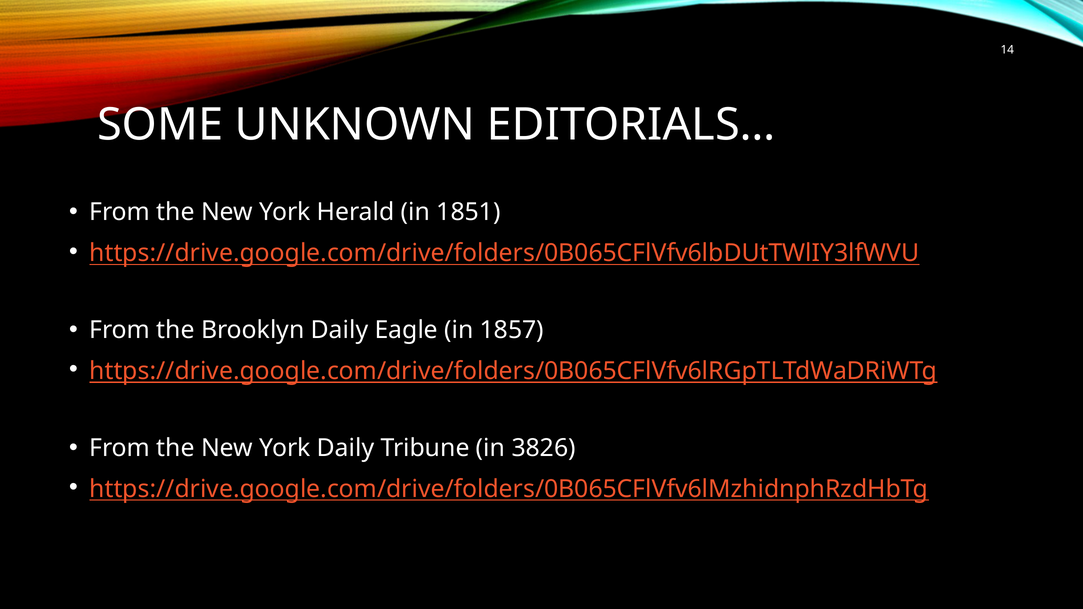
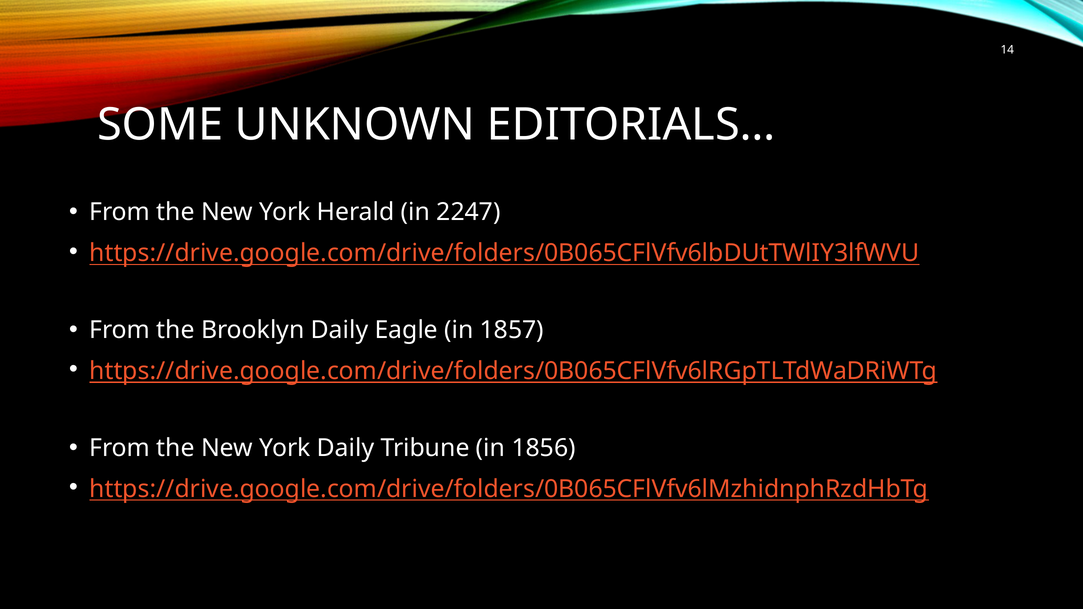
1851: 1851 -> 2247
3826: 3826 -> 1856
